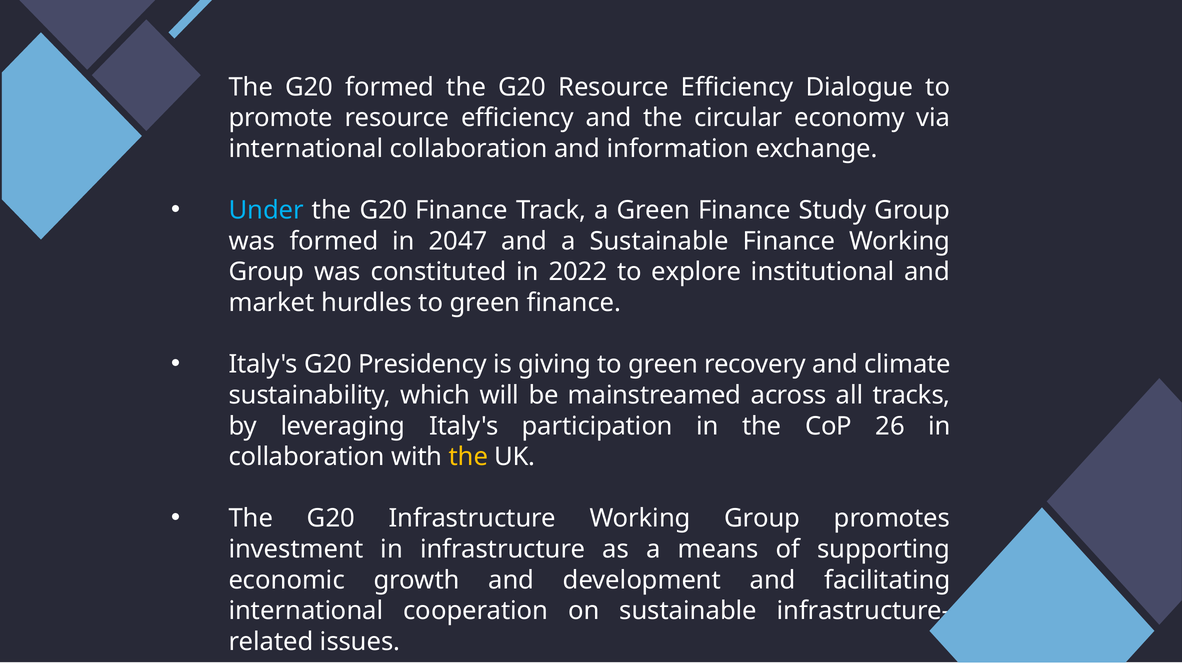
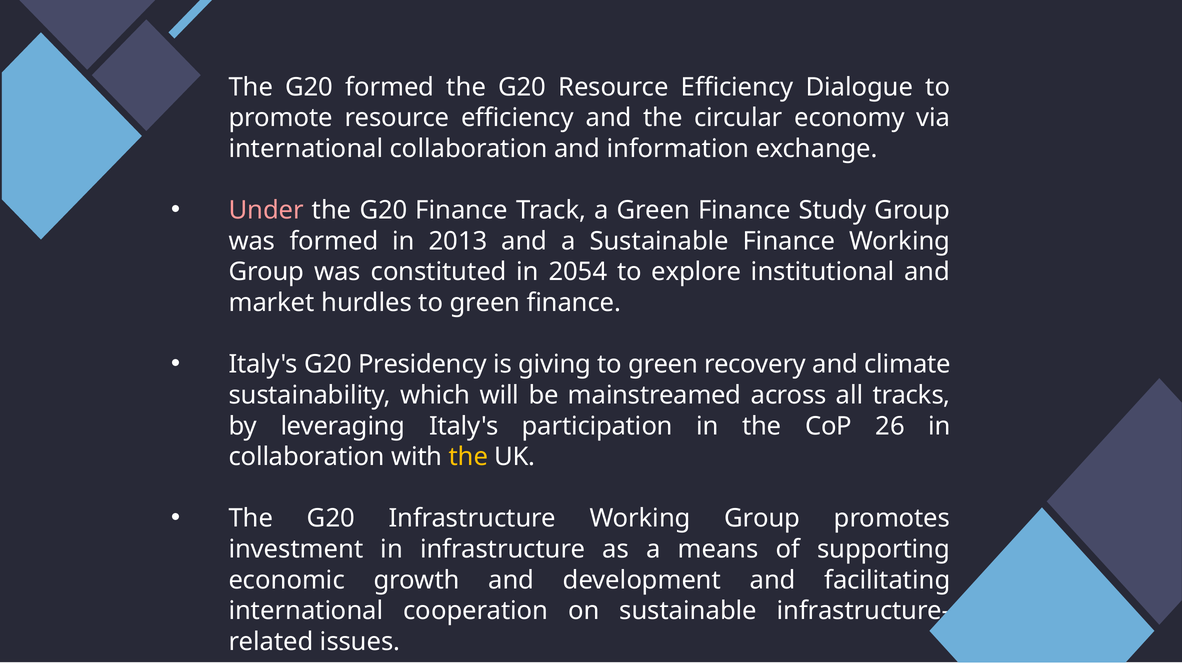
Under colour: light blue -> pink
2047: 2047 -> 2013
2022: 2022 -> 2054
